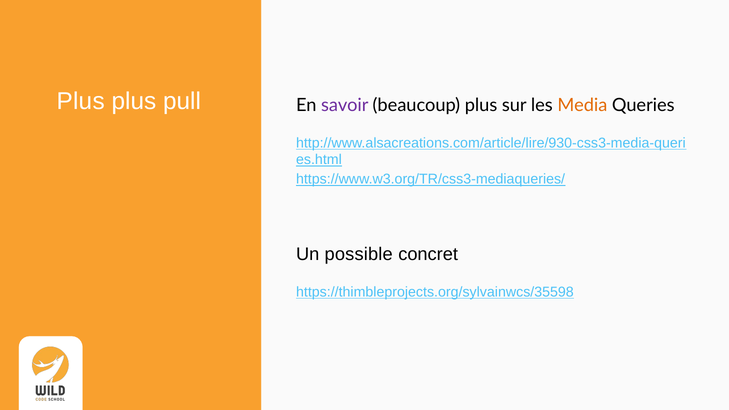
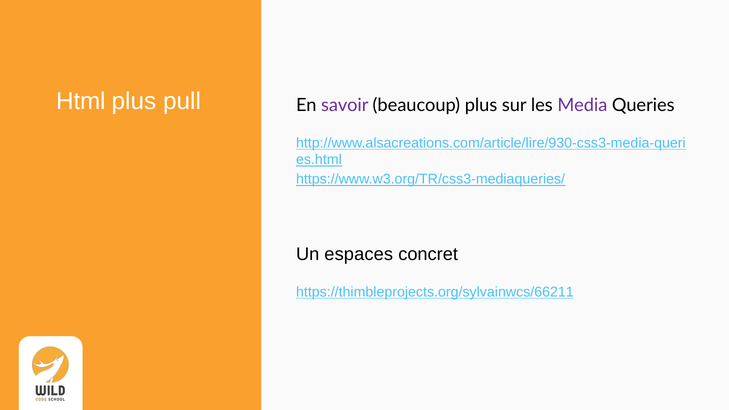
Plus at (81, 101): Plus -> Html
Media colour: orange -> purple
possible: possible -> espaces
https://thimbleprojects.org/sylvainwcs/35598: https://thimbleprojects.org/sylvainwcs/35598 -> https://thimbleprojects.org/sylvainwcs/66211
